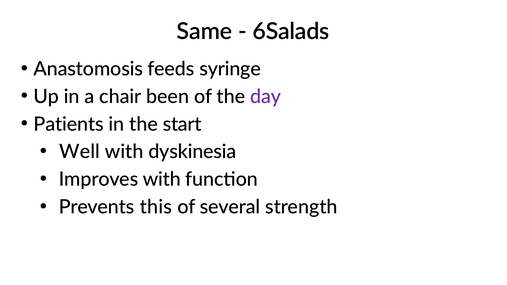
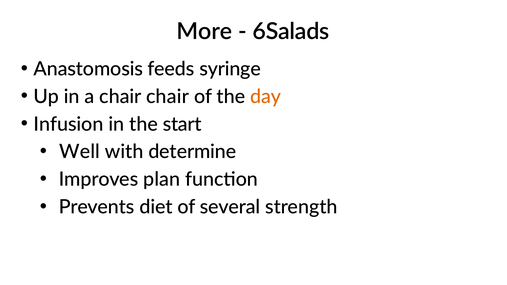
Same: Same -> More
chair been: been -> chair
day colour: purple -> orange
Patients: Patients -> Infusion
dyskinesia: dyskinesia -> determine
Improves with: with -> plan
this: this -> diet
